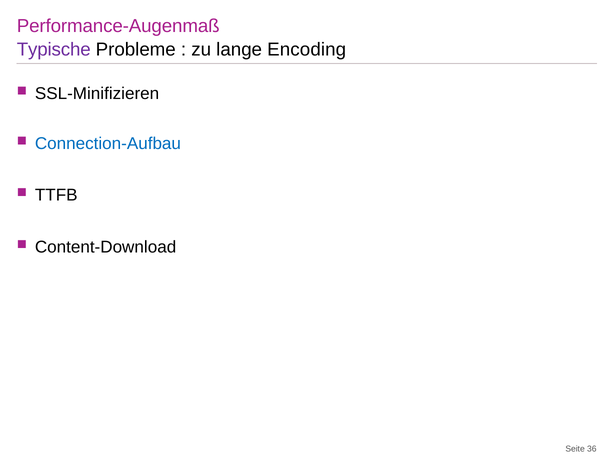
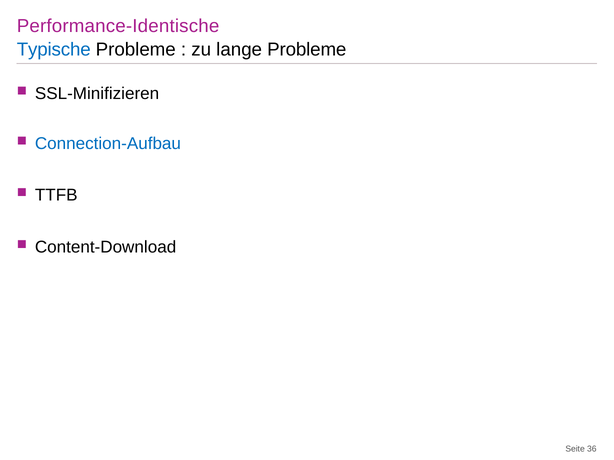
Performance-Augenmaß: Performance-Augenmaß -> Performance-Identische
Typische colour: purple -> blue
lange Encoding: Encoding -> Probleme
